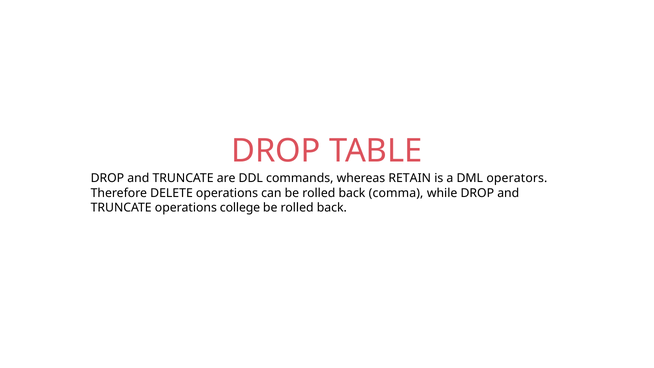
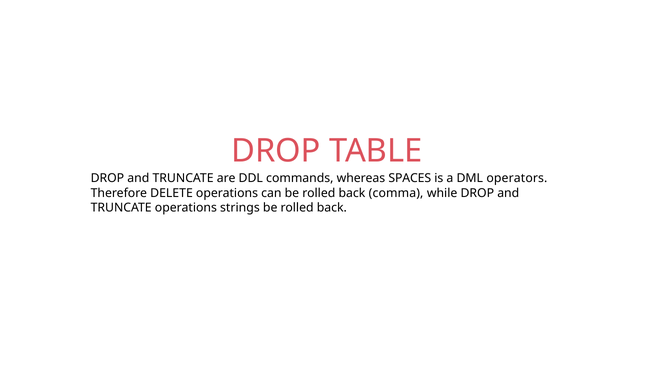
RETAIN: RETAIN -> SPACES
college: college -> strings
